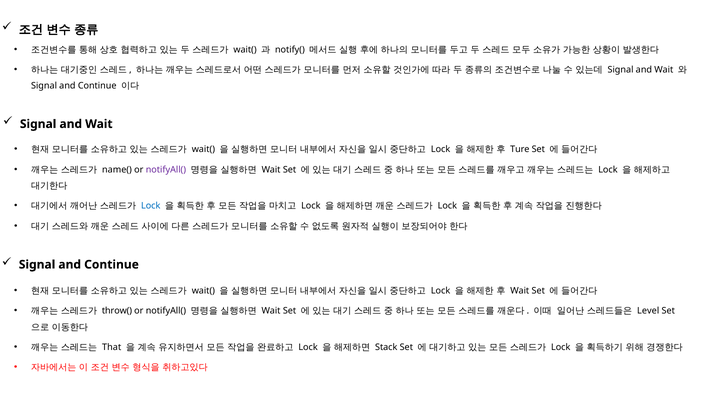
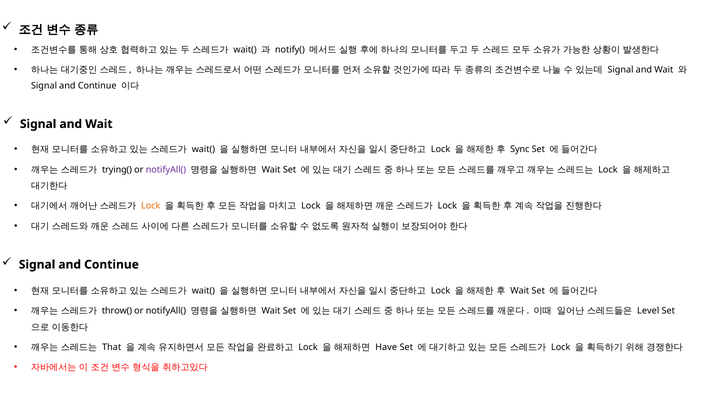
Ture: Ture -> Sync
name(: name( -> trying(
Lock at (151, 206) colour: blue -> orange
Stack: Stack -> Have
